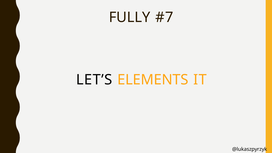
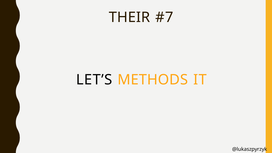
FULLY: FULLY -> THEIR
ELEMENTS: ELEMENTS -> METHODS
